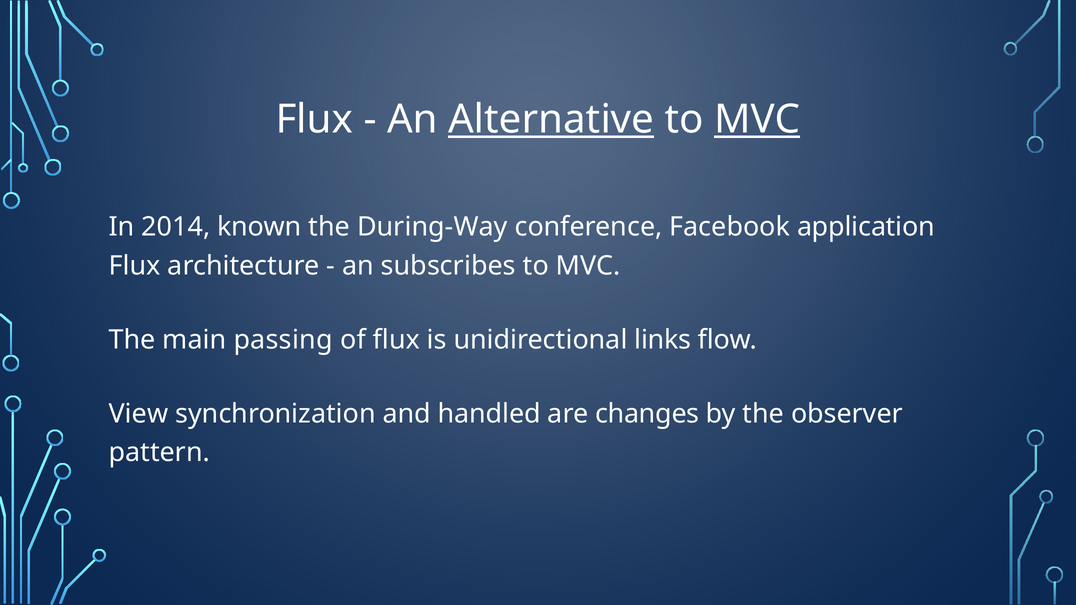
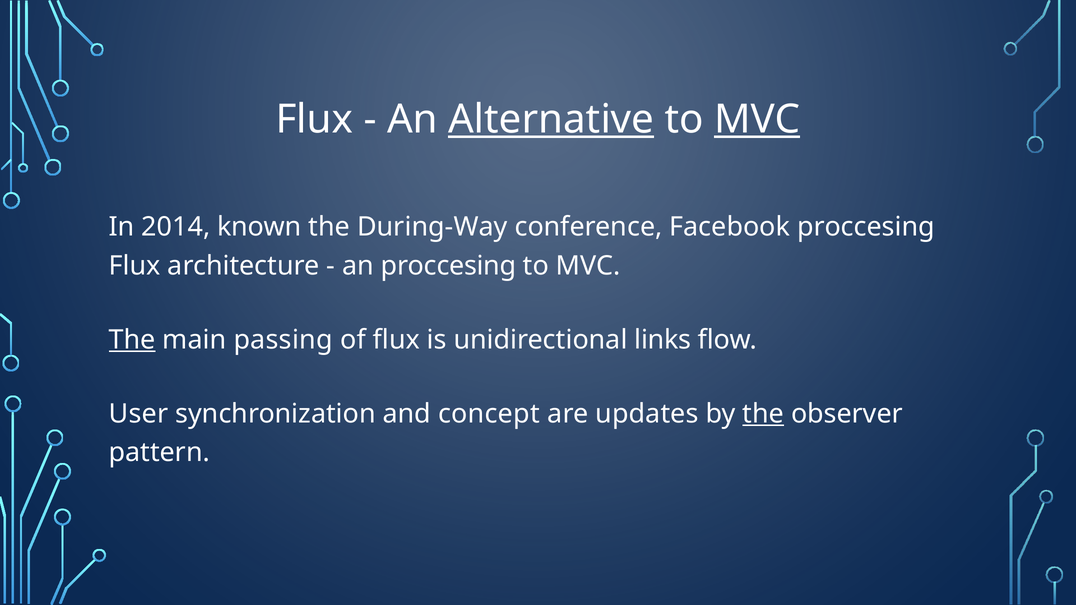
Facebook application: application -> proccesing
an subscribes: subscribes -> proccesing
The at (132, 340) underline: none -> present
View: View -> User
handled: handled -> concept
changes: changes -> updates
the at (763, 414) underline: none -> present
